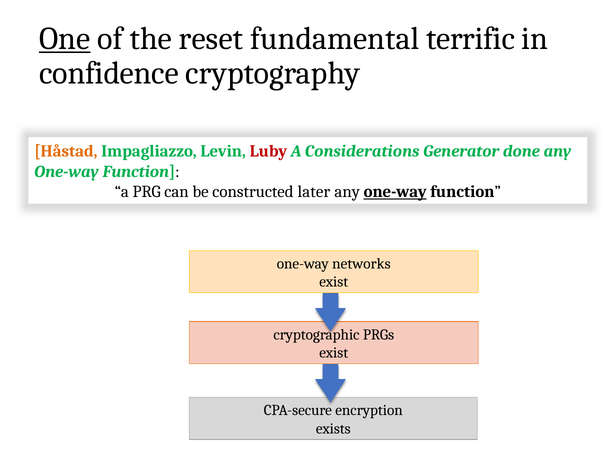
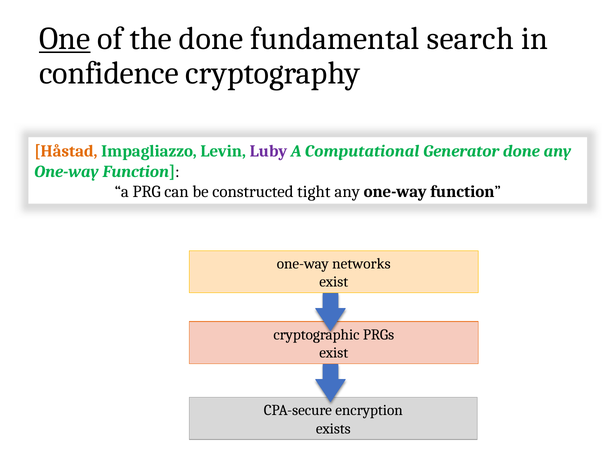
the reset: reset -> done
terrific: terrific -> search
Luby colour: red -> purple
Considerations: Considerations -> Computational
later: later -> tight
one-way at (395, 192) underline: present -> none
